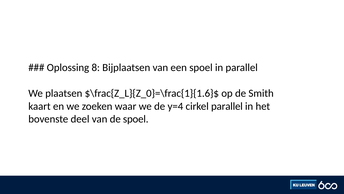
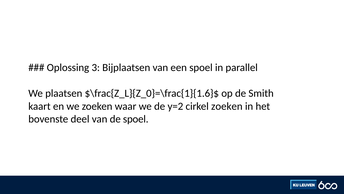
8: 8 -> 3
y=4: y=4 -> y=2
cirkel parallel: parallel -> zoeken
